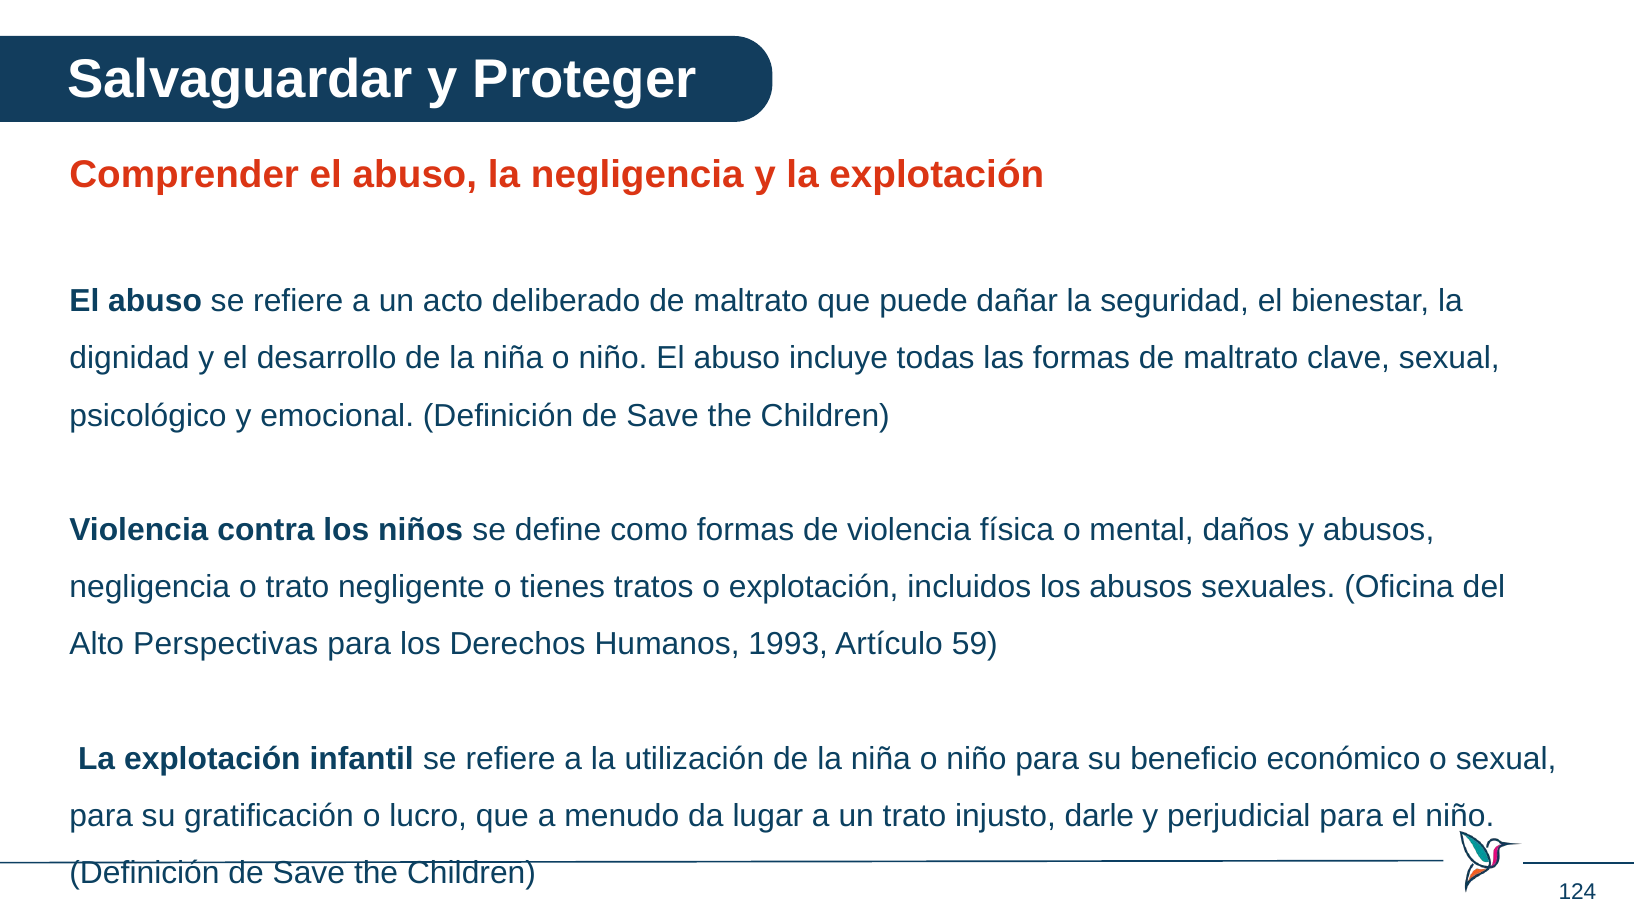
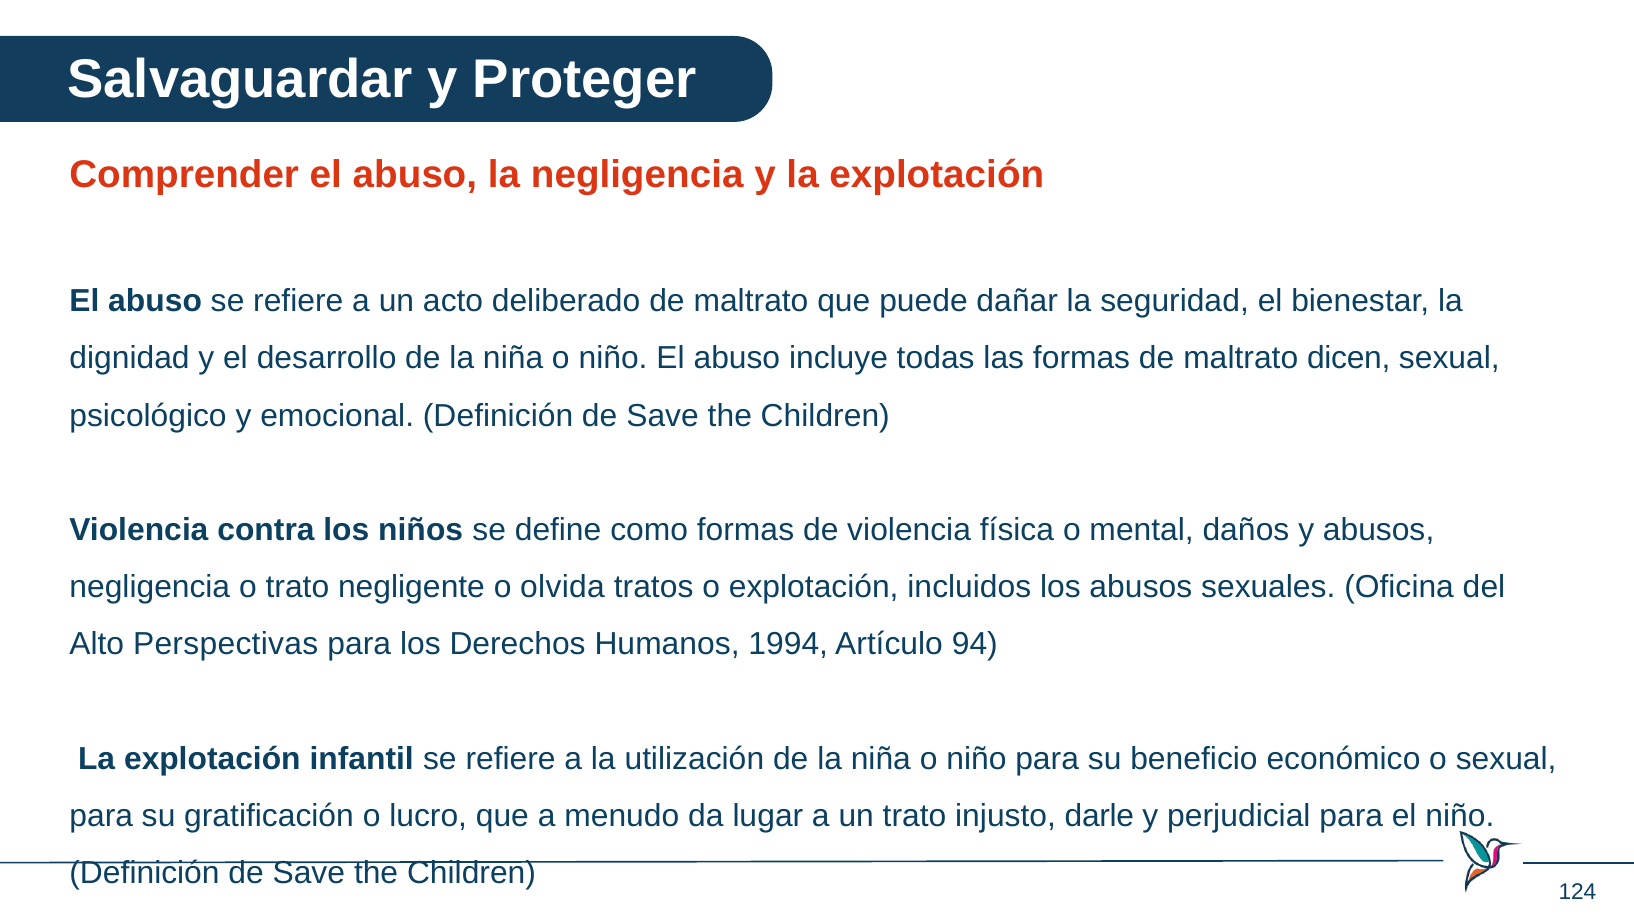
clave: clave -> dicen
tienes: tienes -> olvida
1993: 1993 -> 1994
59: 59 -> 94
